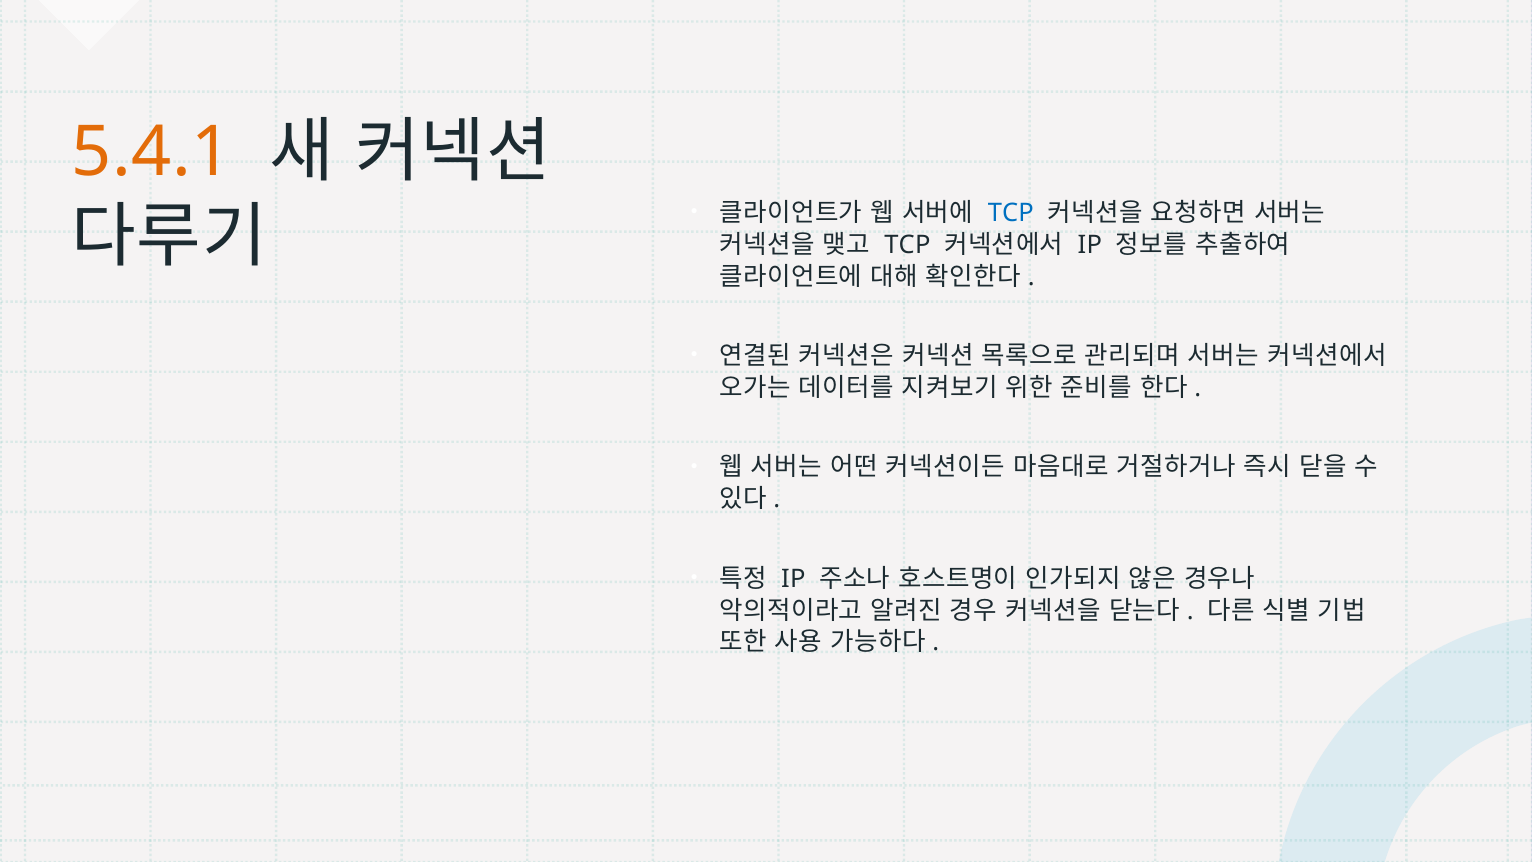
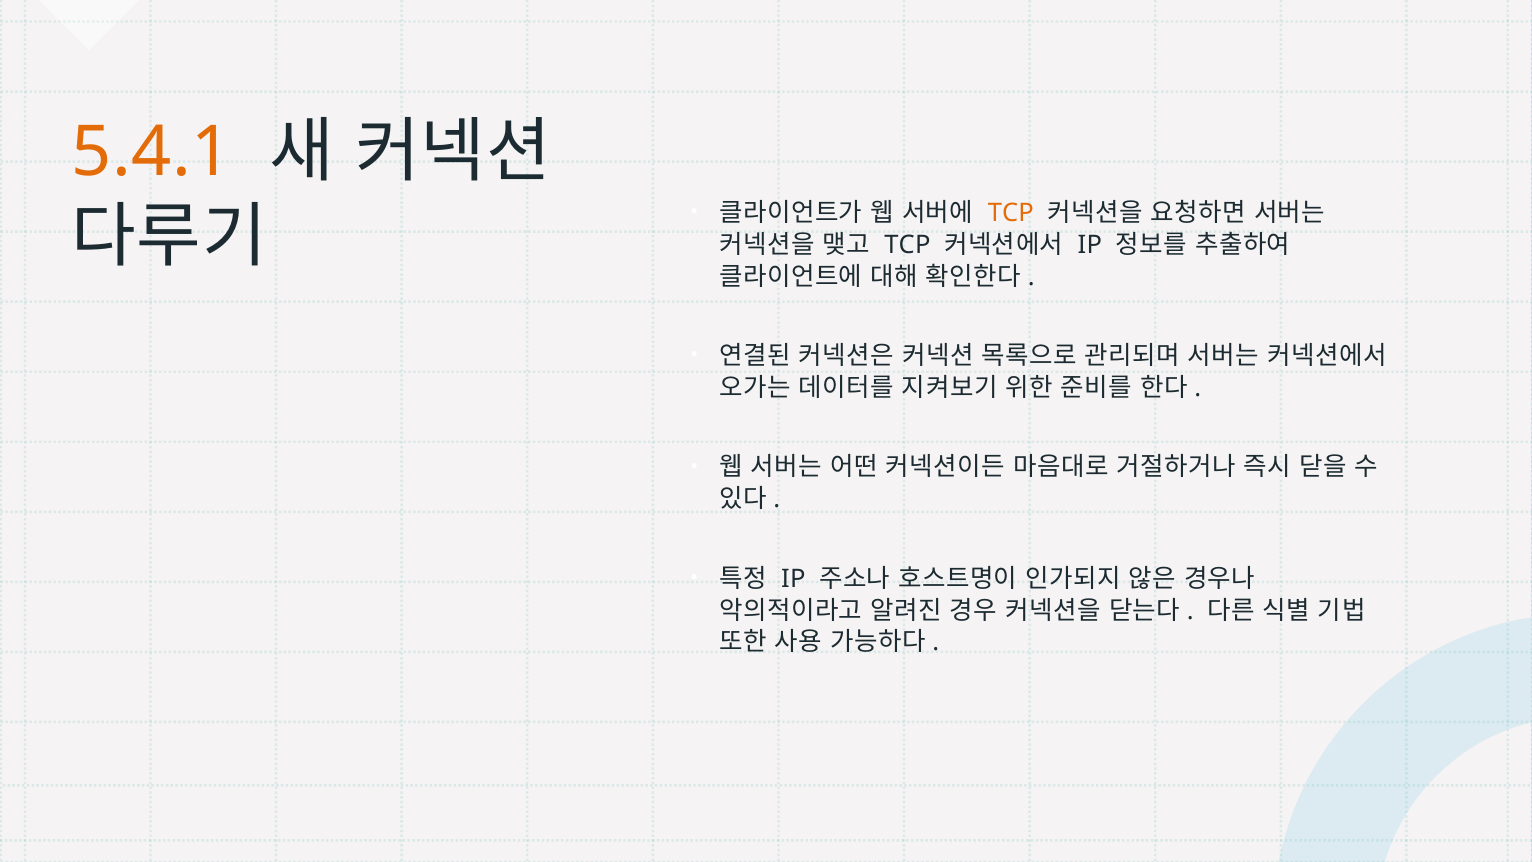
TCP at (1011, 213) colour: blue -> orange
